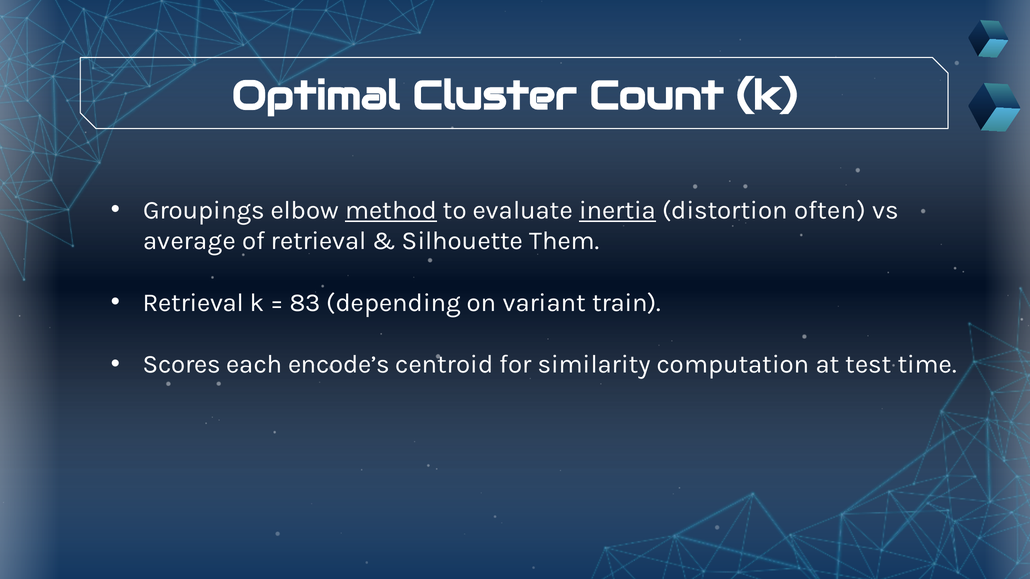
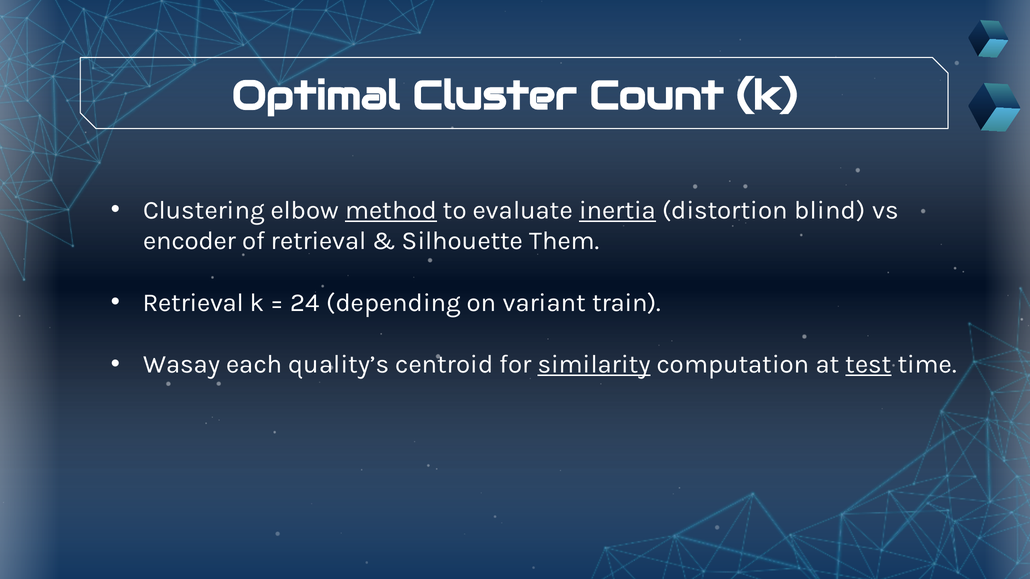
Groupings: Groupings -> Clustering
often: often -> blind
average: average -> encoder
83: 83 -> 24
Scores: Scores -> Wasay
encode’s: encode’s -> quality’s
similarity underline: none -> present
test underline: none -> present
